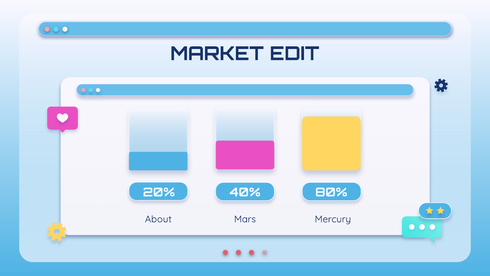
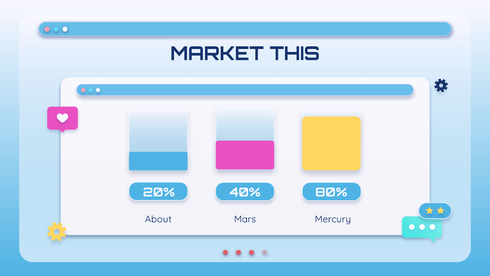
EDIT: EDIT -> THIS
